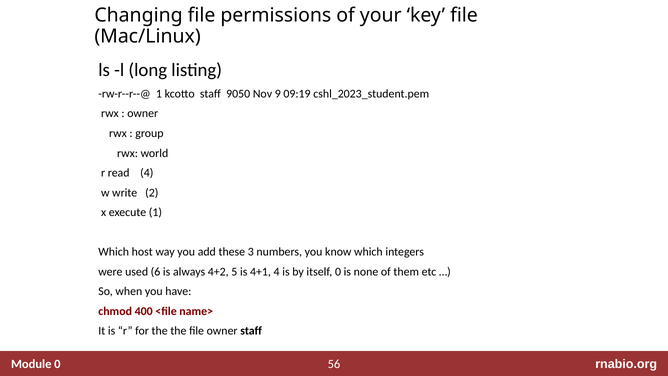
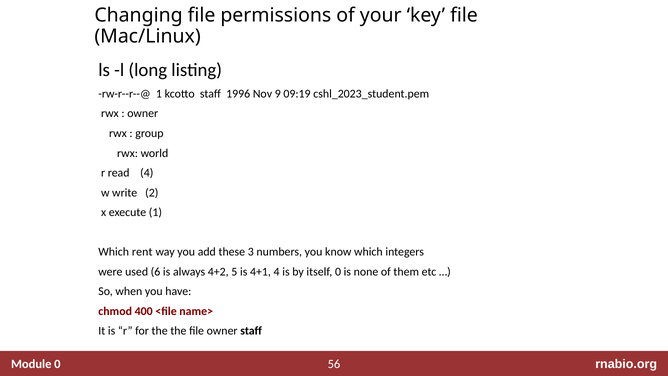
9050: 9050 -> 1996
host: host -> rent
